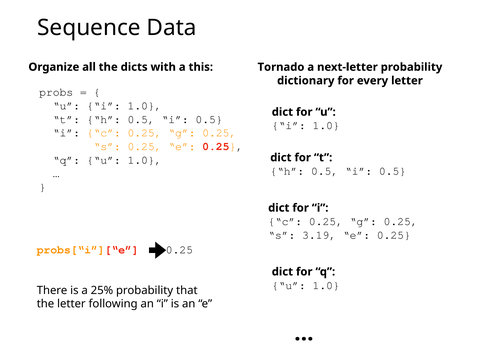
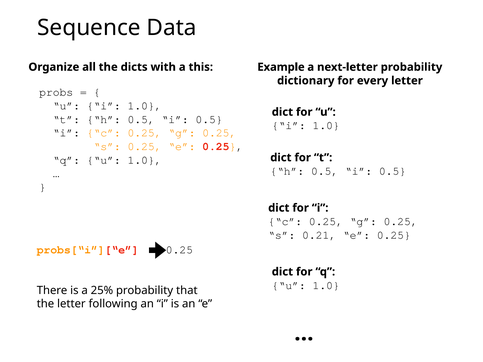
Tornado: Tornado -> Example
3.19: 3.19 -> 0.21
